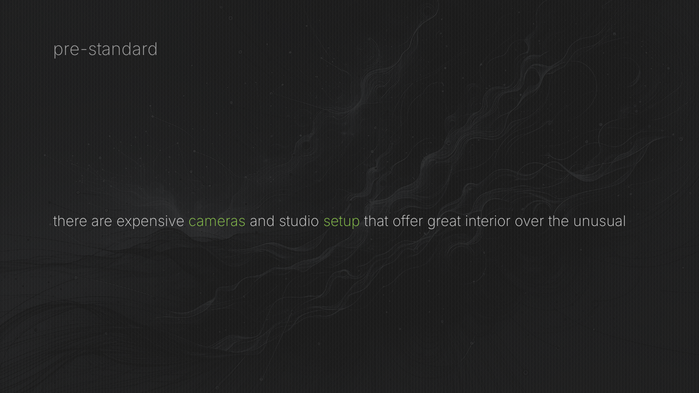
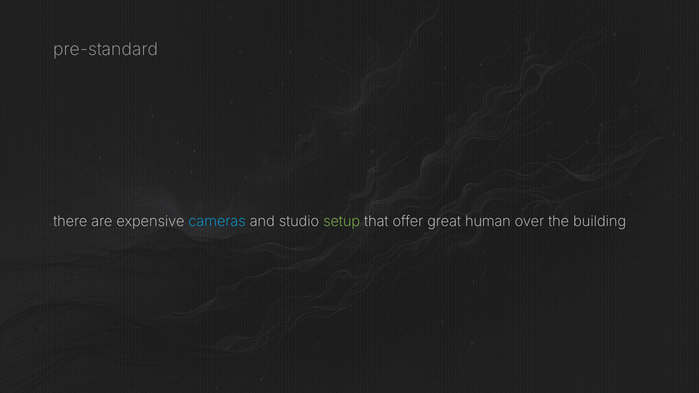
cameras colour: light green -> light blue
interior: interior -> human
unusual: unusual -> building
